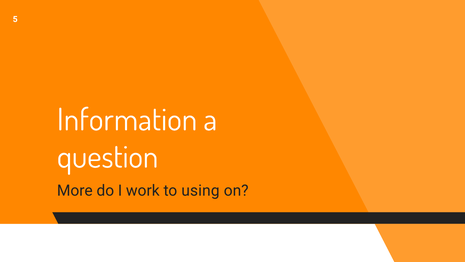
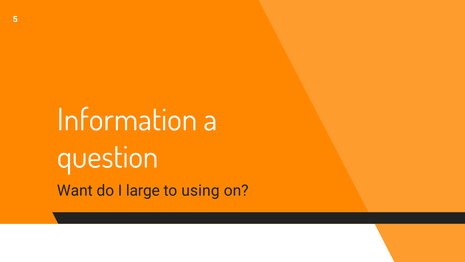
More: More -> Want
work: work -> large
